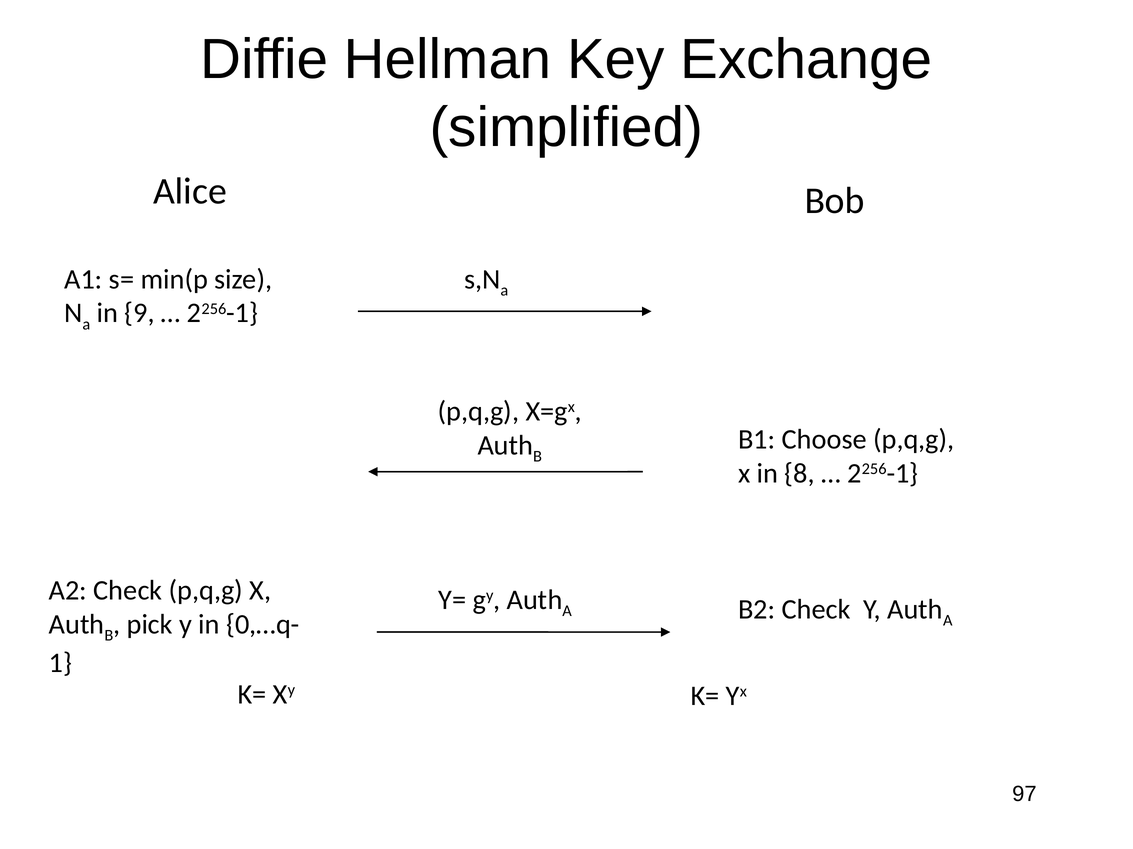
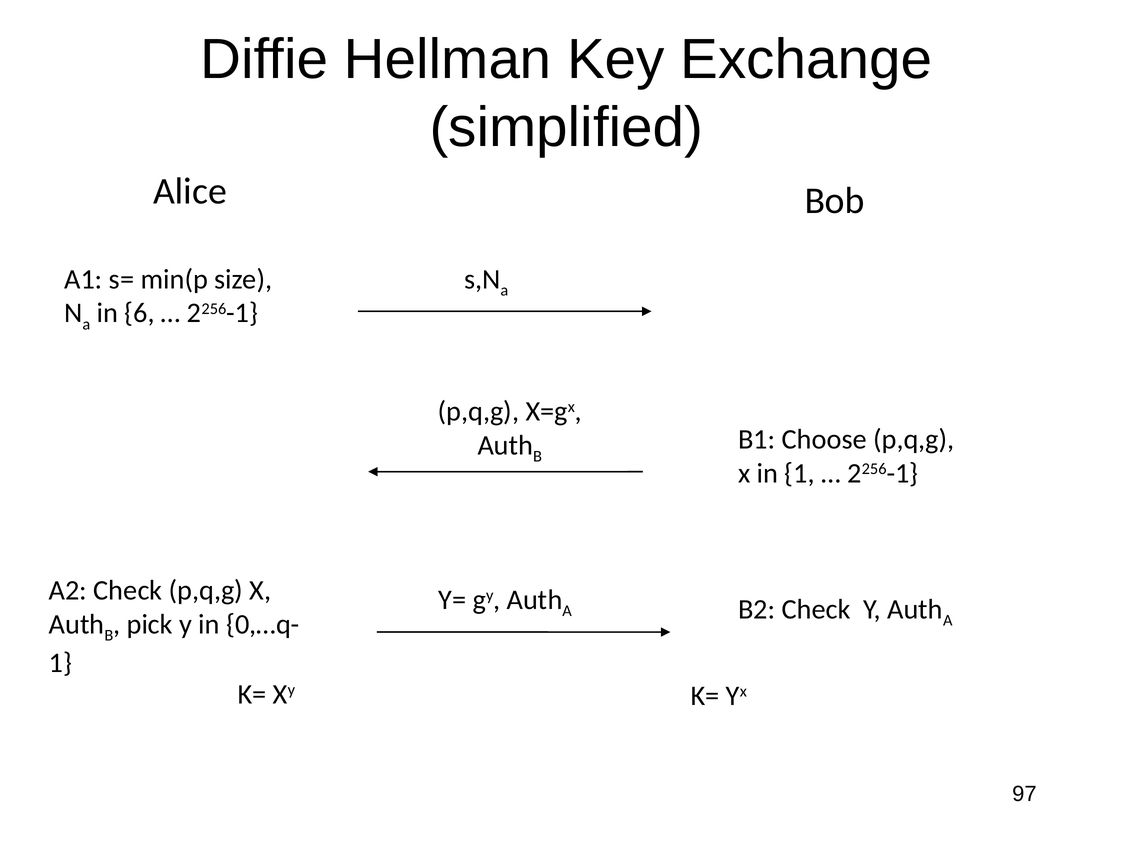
9: 9 -> 6
in 8: 8 -> 1
